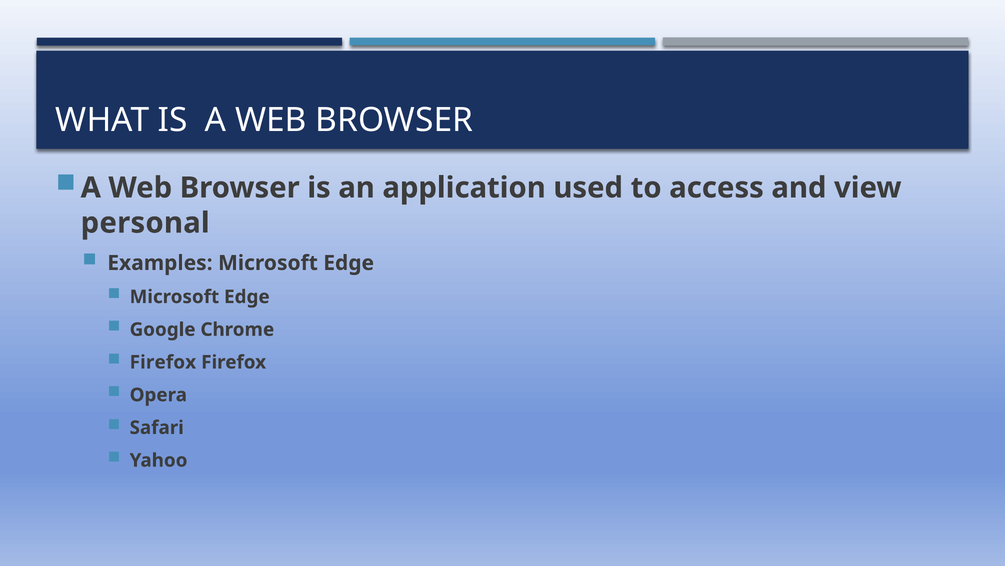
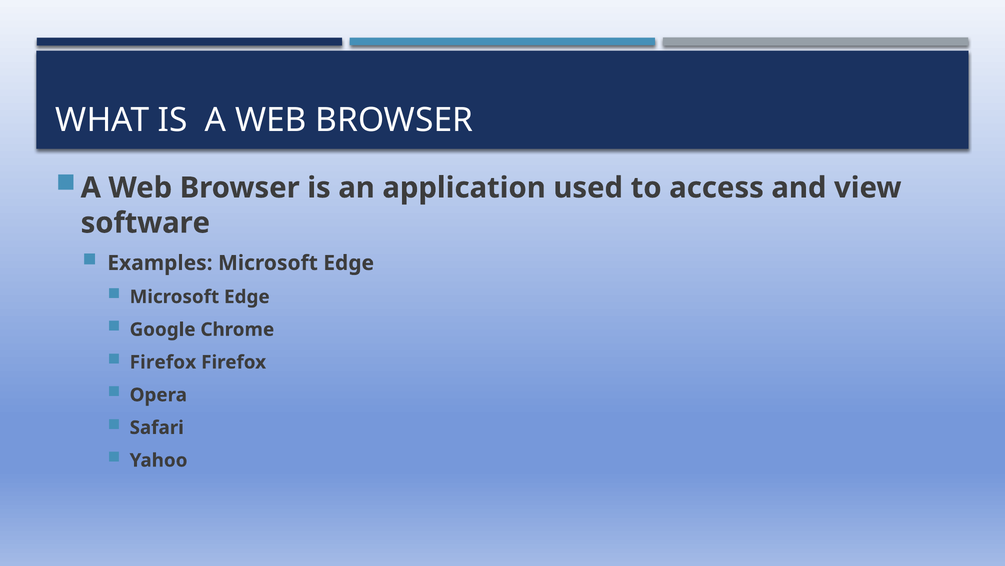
personal: personal -> software
